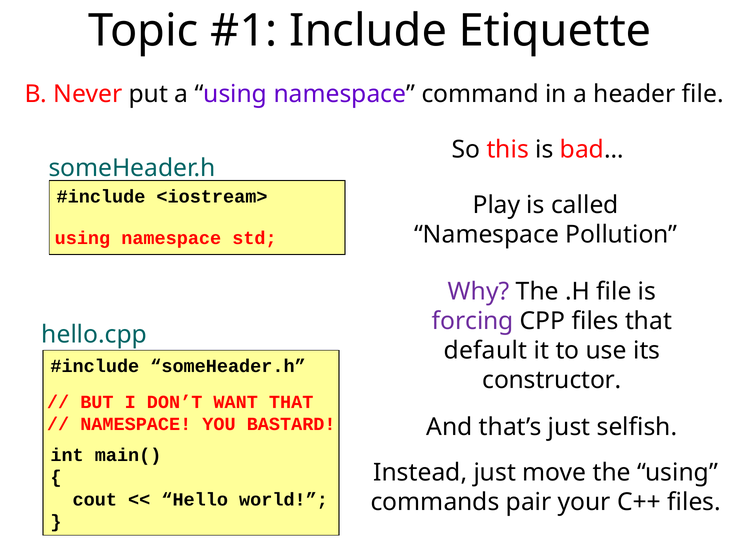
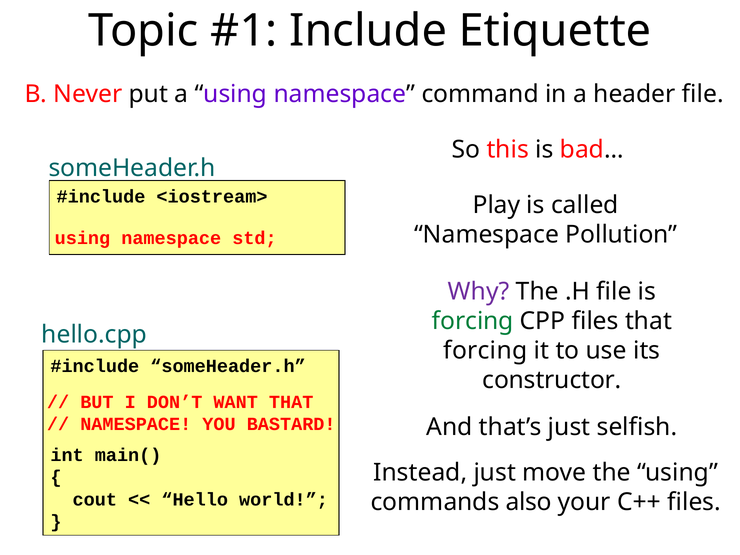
forcing at (473, 321) colour: purple -> green
default at (485, 351): default -> forcing
pair: pair -> also
